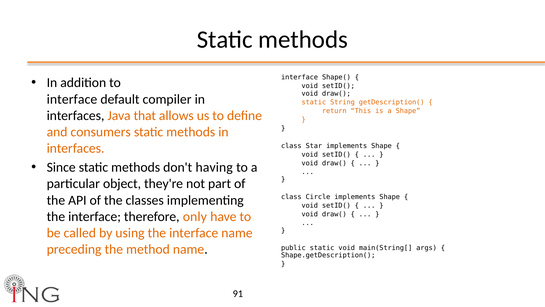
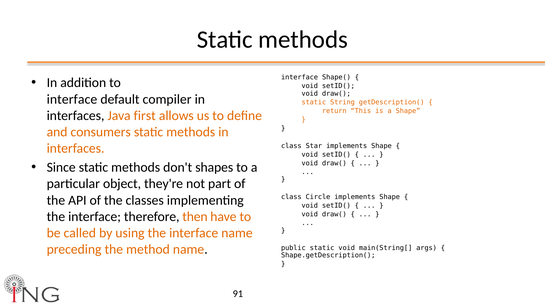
that: that -> first
having: having -> shapes
only: only -> then
